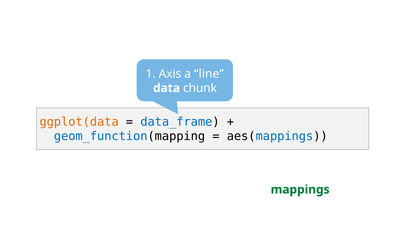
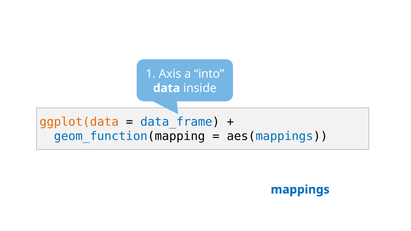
line: line -> into
chunk: chunk -> inside
mappings colour: green -> blue
